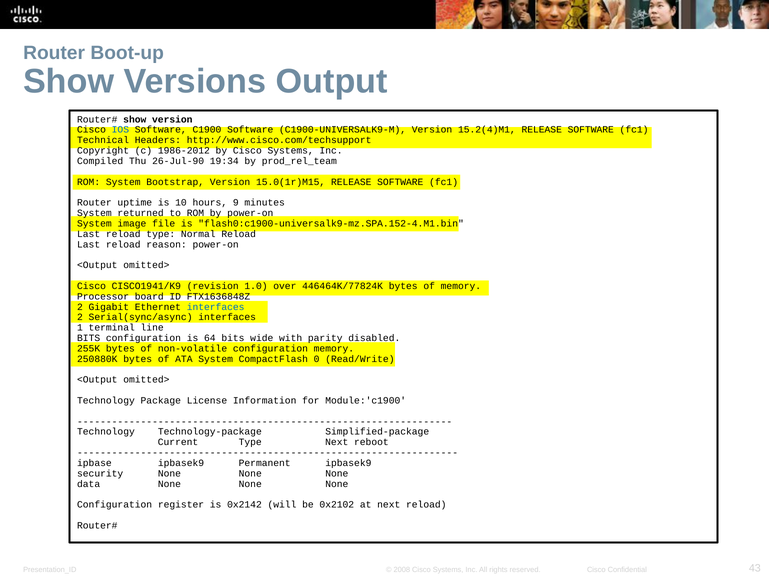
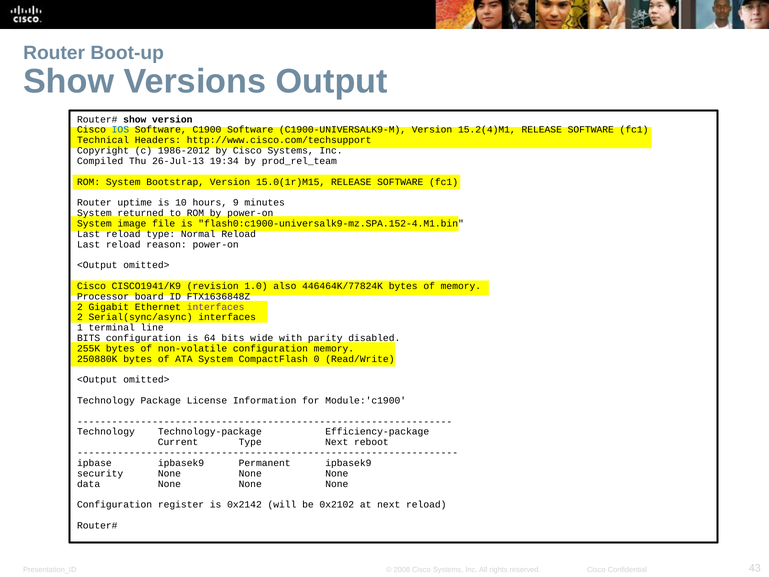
26-Jul-90: 26-Jul-90 -> 26-Jul-13
over: over -> also
interfaces at (216, 307) colour: blue -> purple
Simplified-package: Simplified-package -> Efficiency-package
